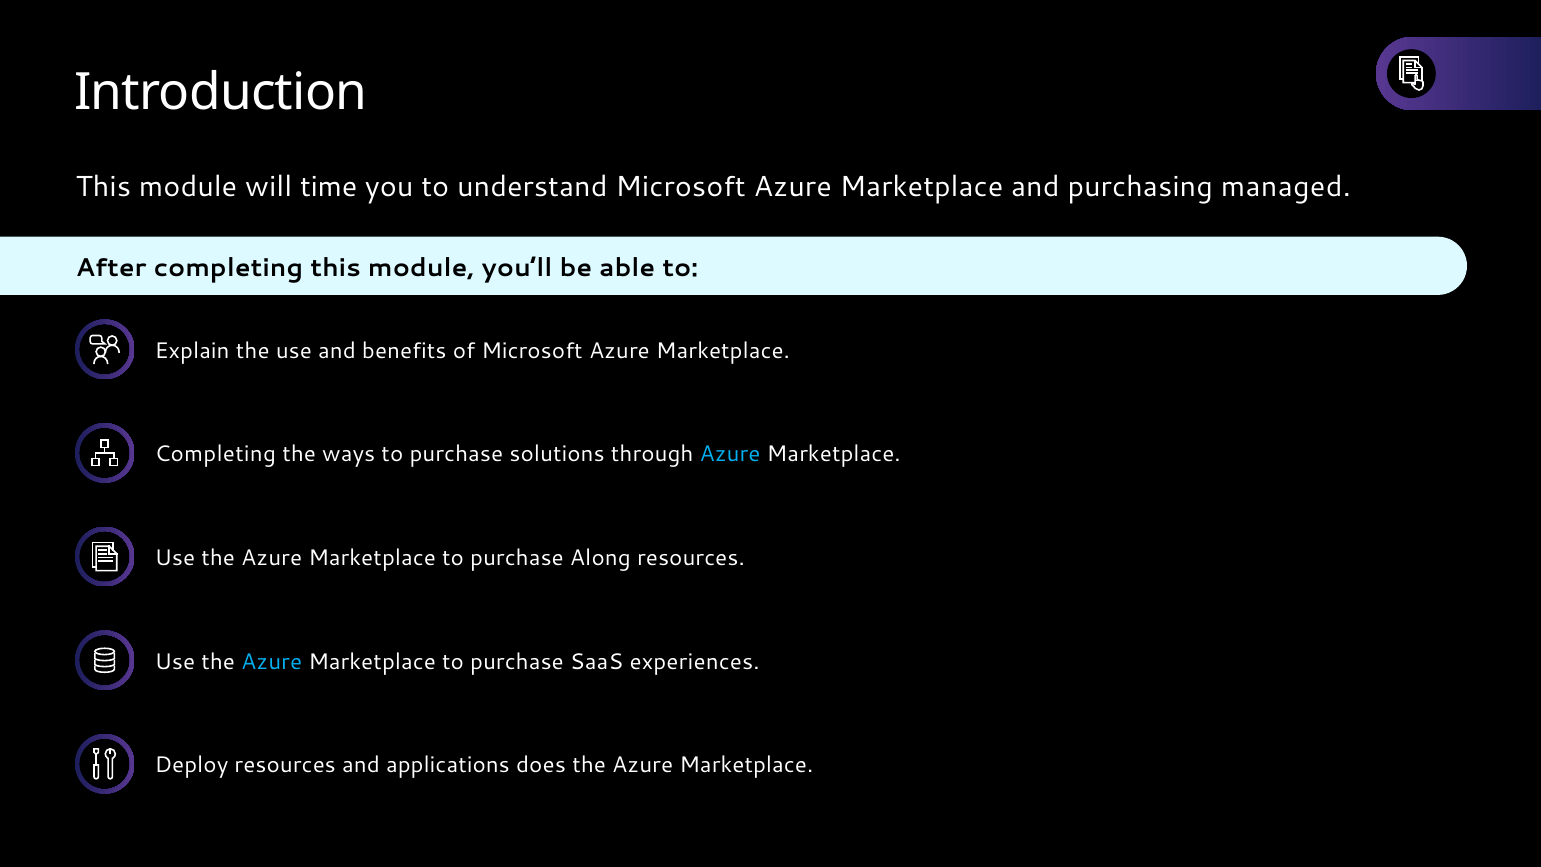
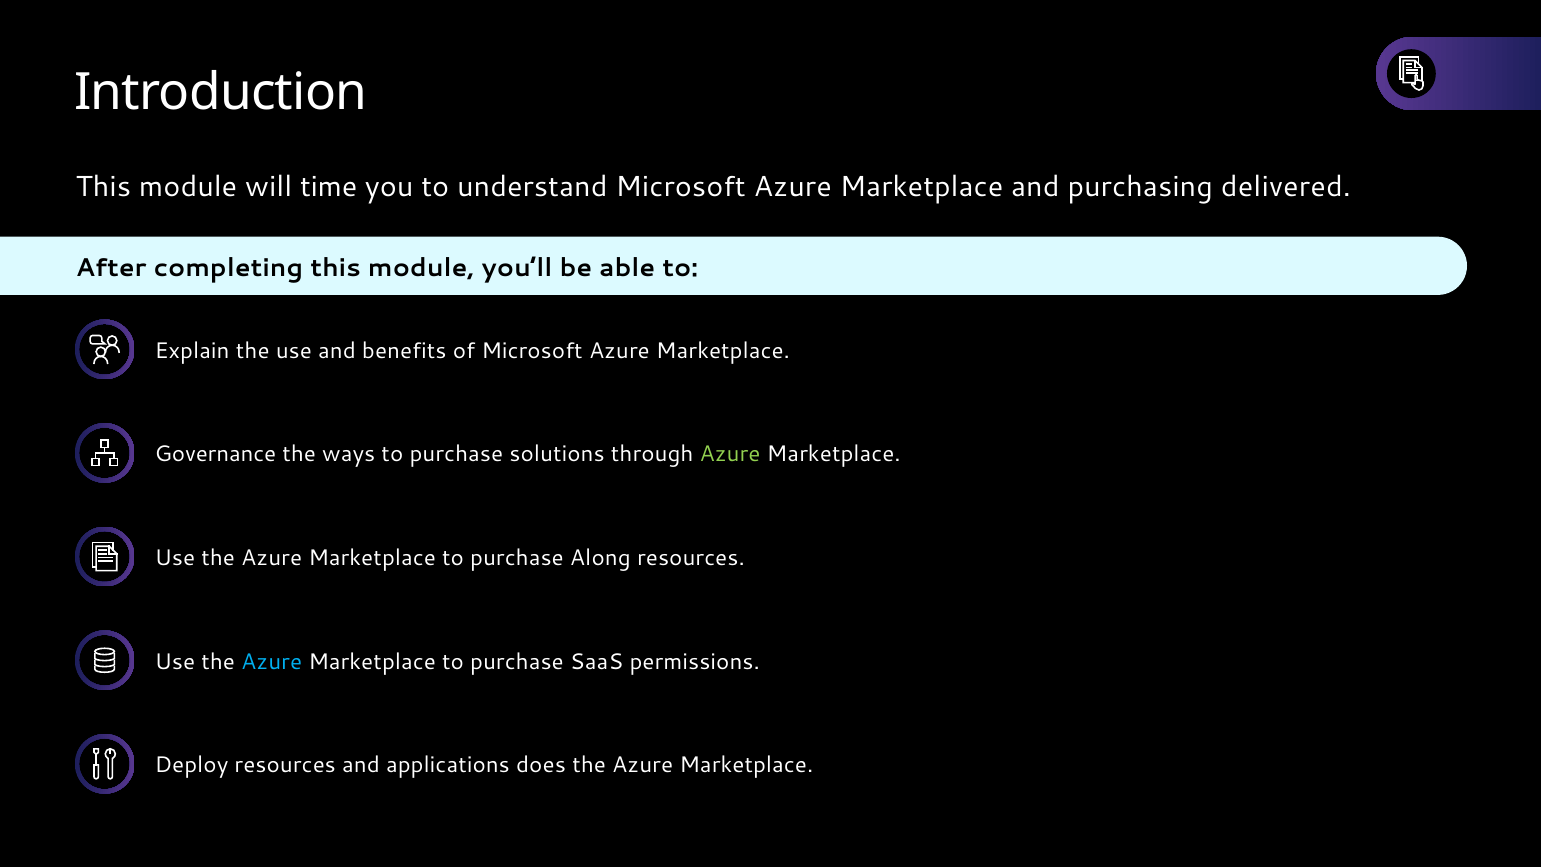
managed: managed -> delivered
Completing at (215, 454): Completing -> Governance
Azure at (730, 454) colour: light blue -> light green
experiences: experiences -> permissions
